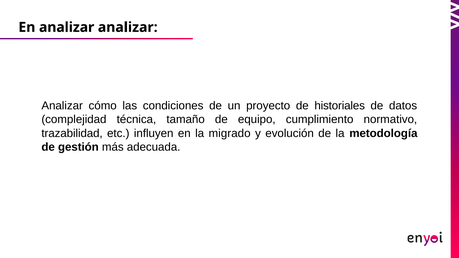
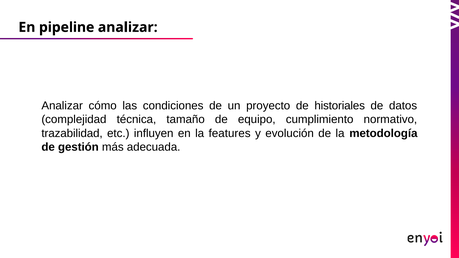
En analizar: analizar -> pipeline
migrado: migrado -> features
